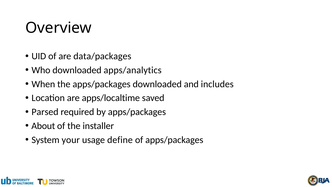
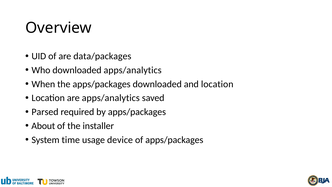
and includes: includes -> location
are apps/localtime: apps/localtime -> apps/analytics
your: your -> time
define: define -> device
